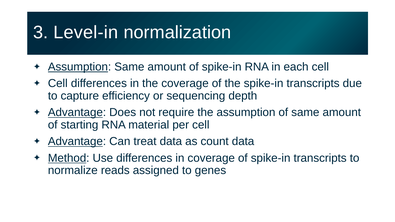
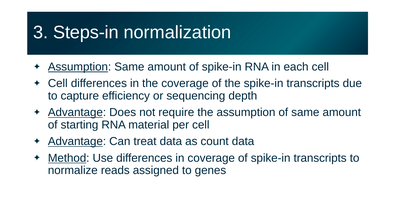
Level-in: Level-in -> Steps-in
